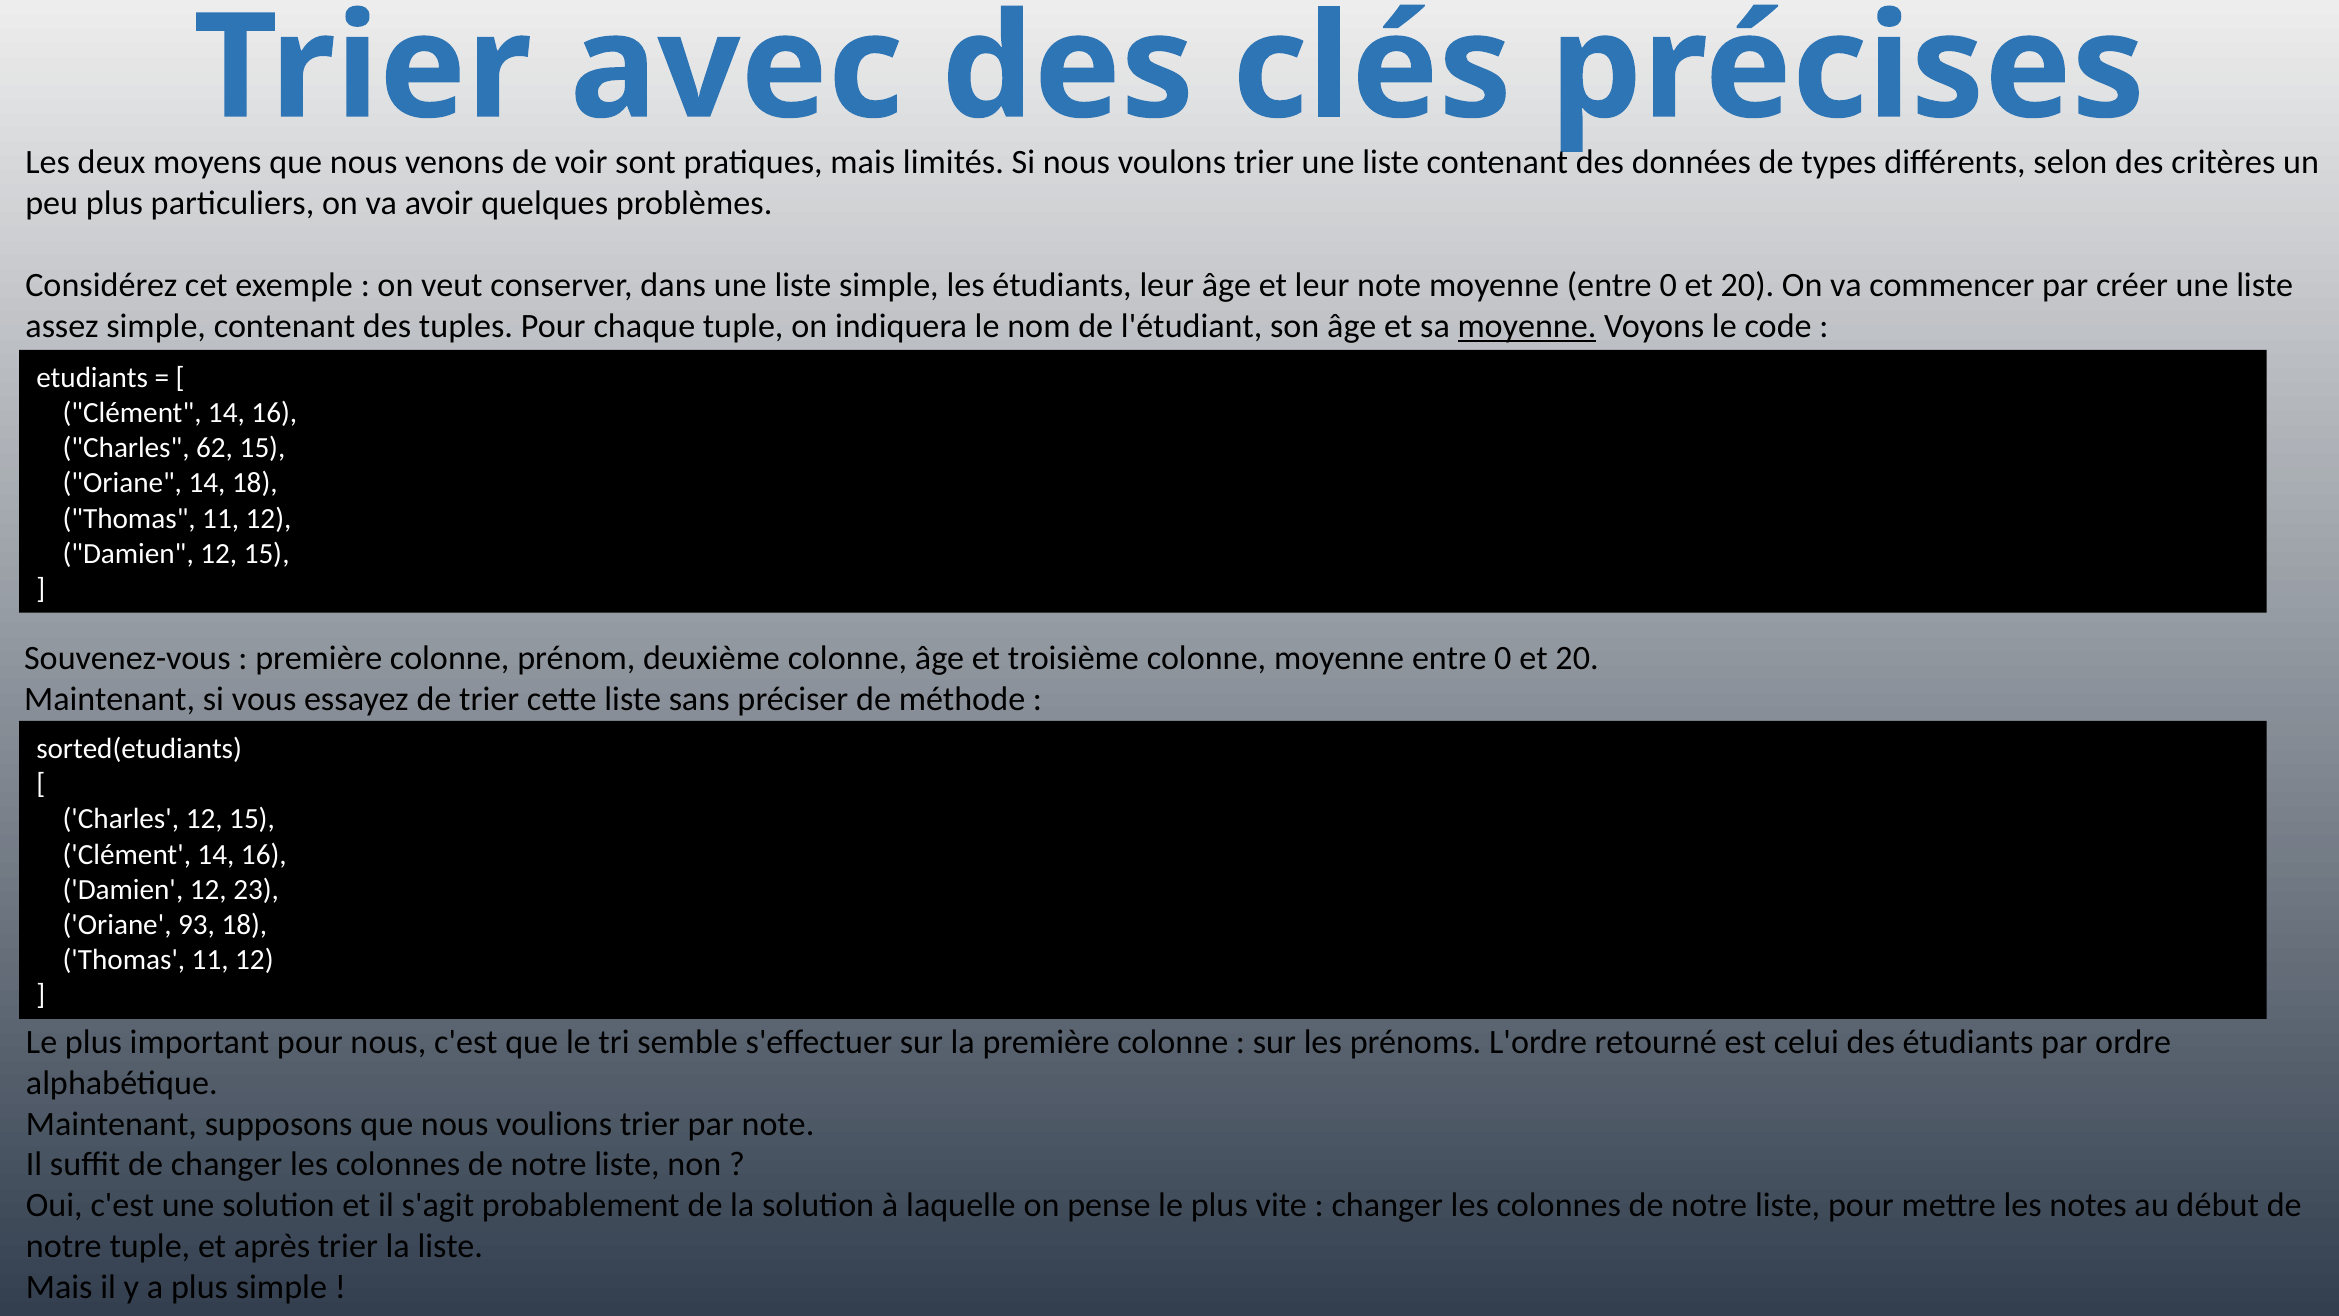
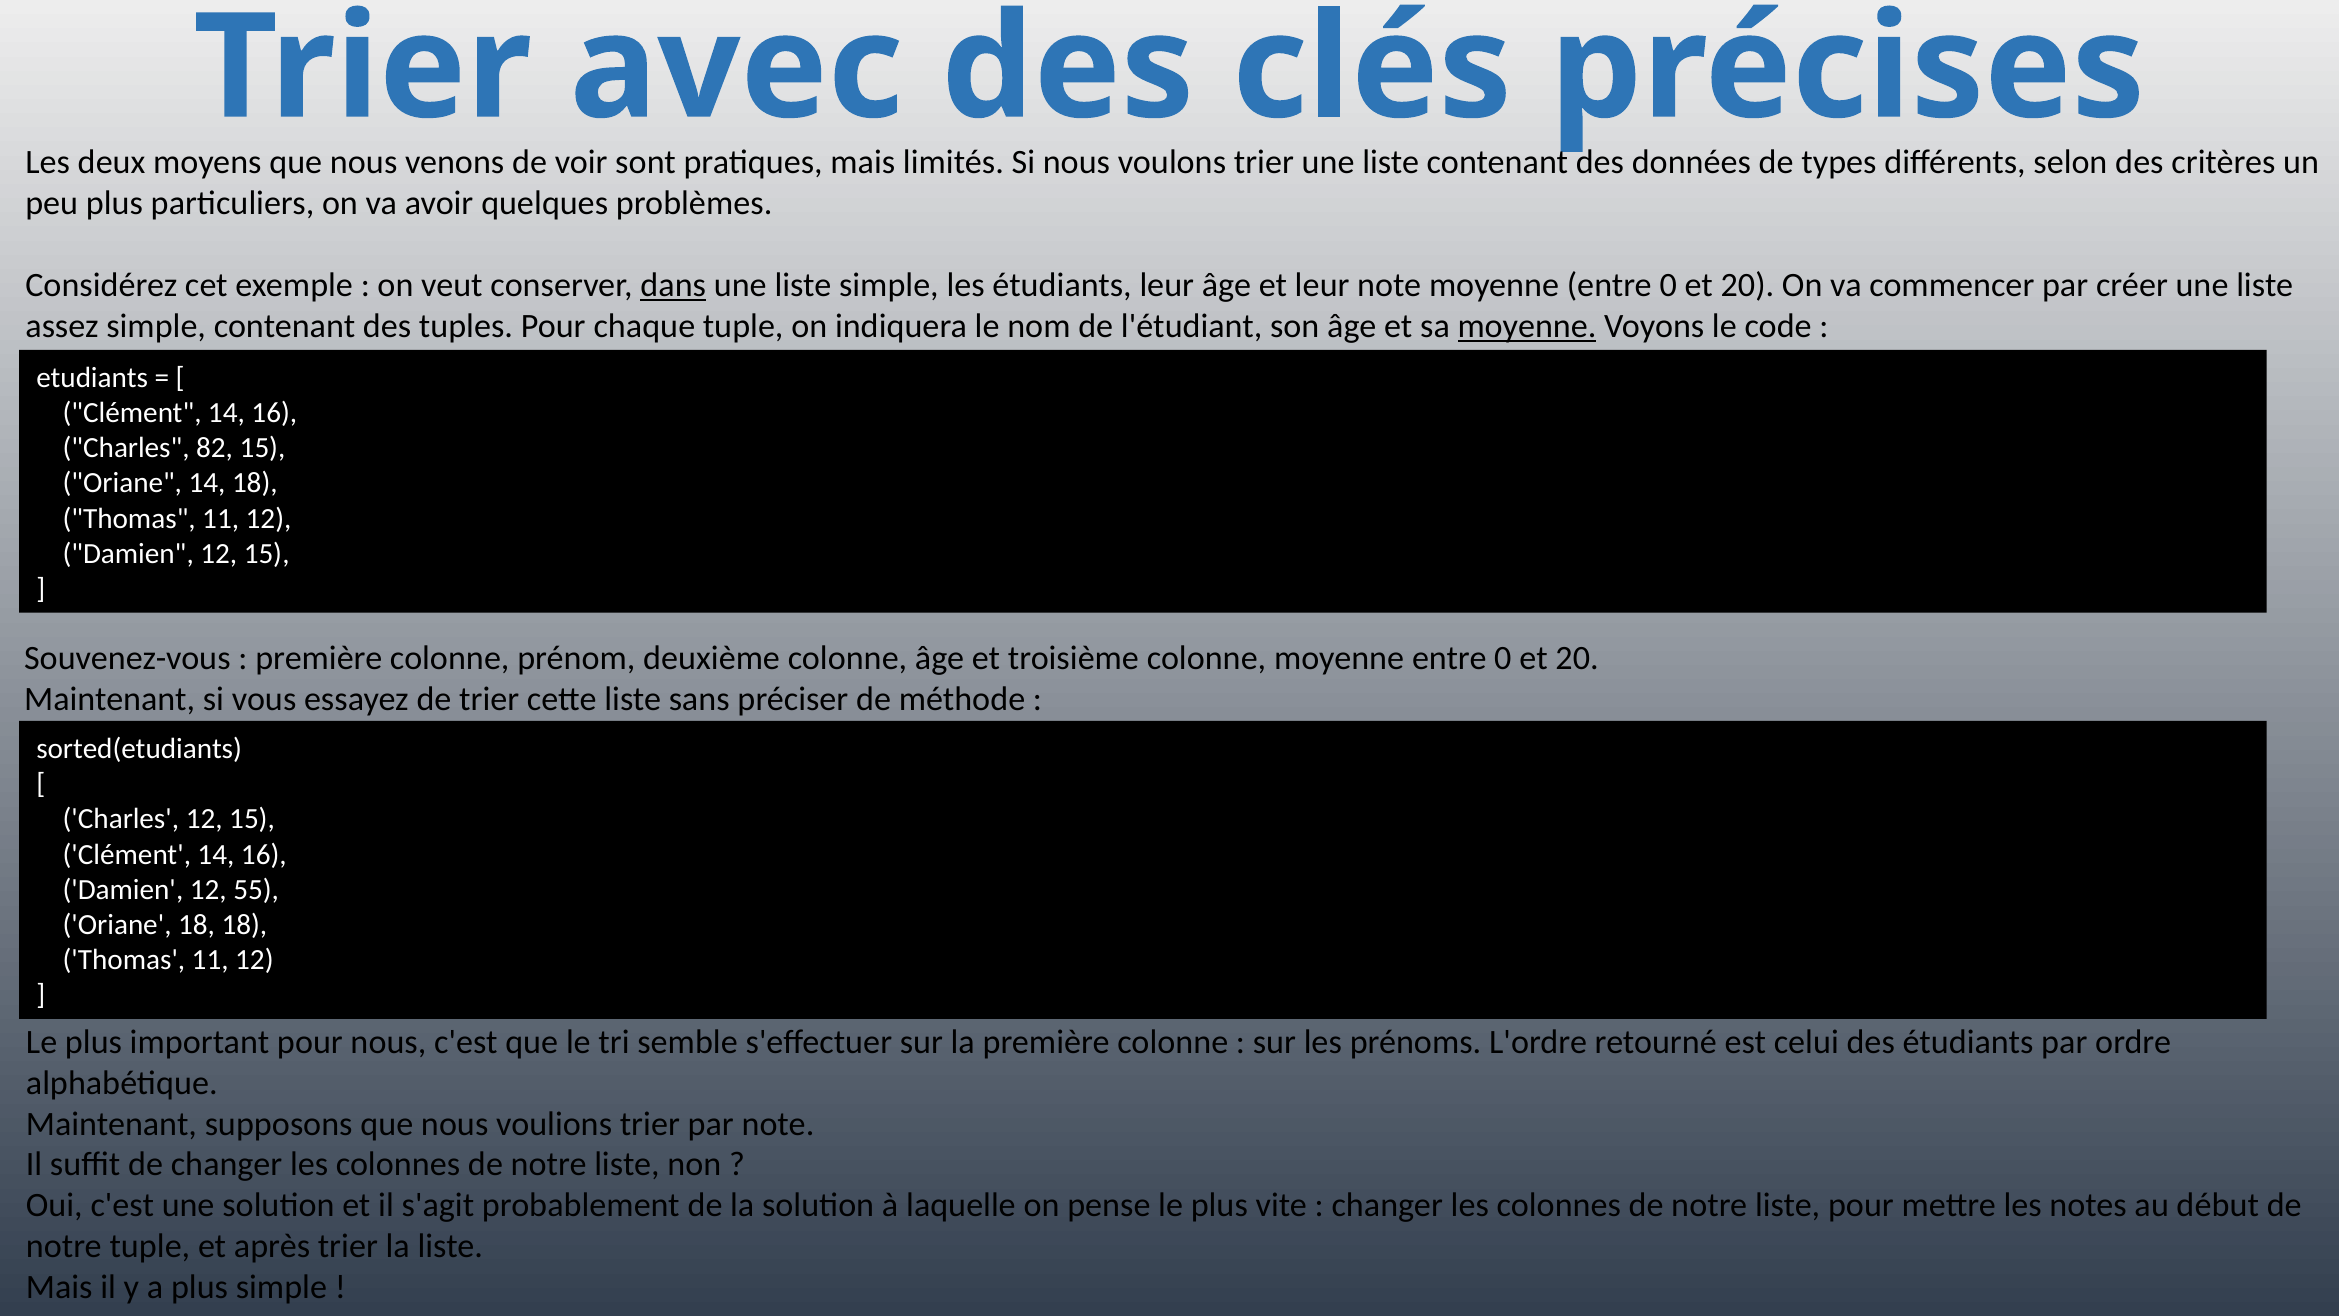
dans underline: none -> present
62: 62 -> 82
23: 23 -> 55
Oriane 93: 93 -> 18
